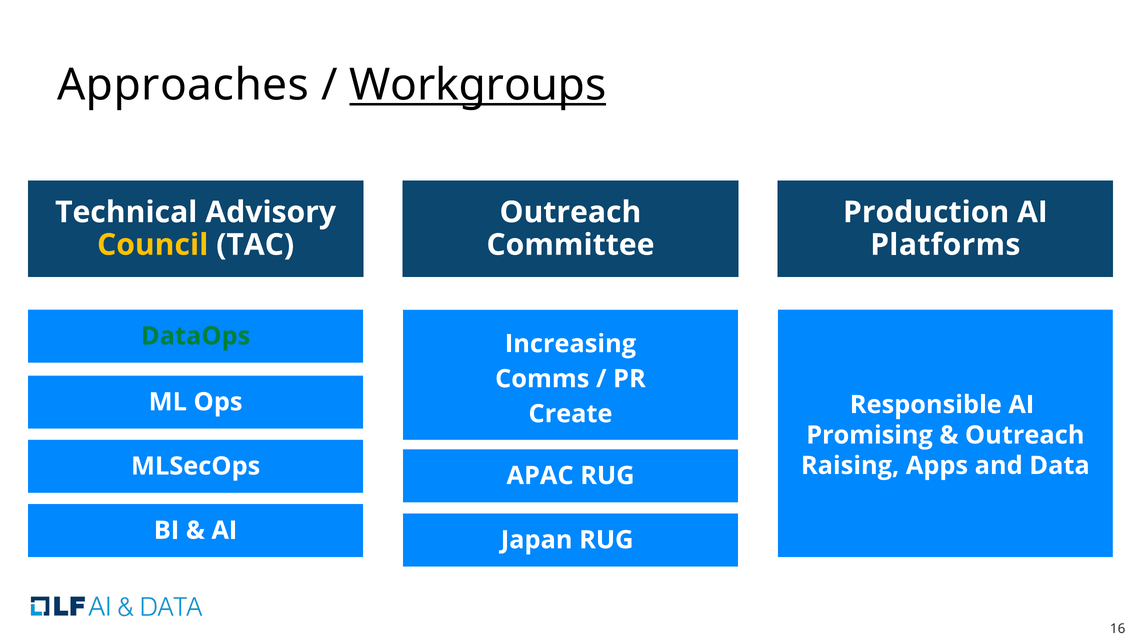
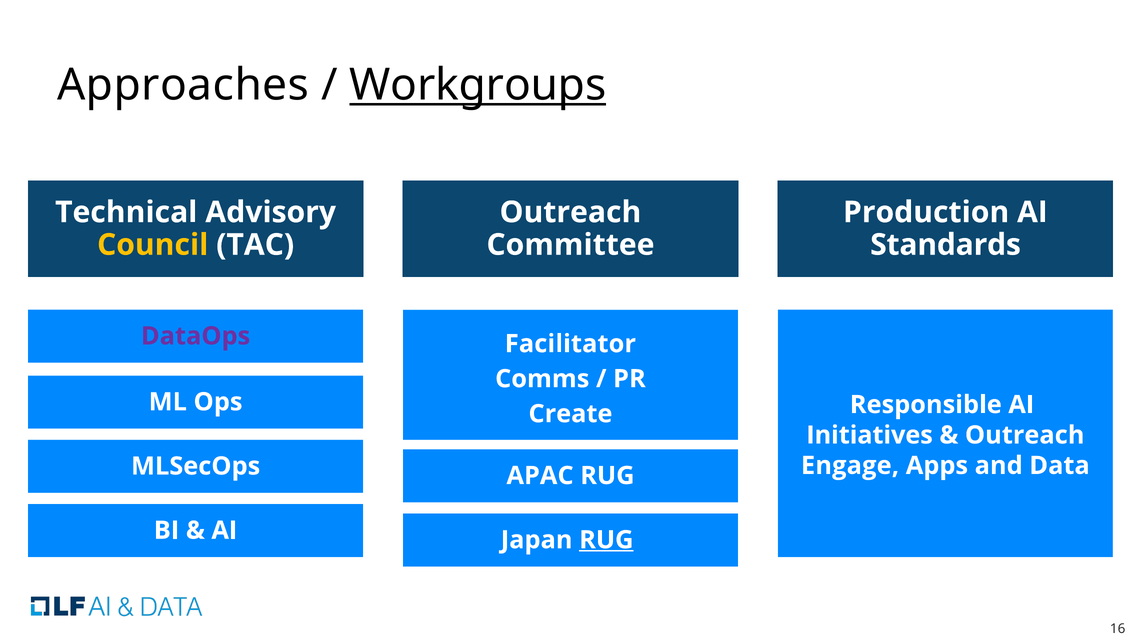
Platforms: Platforms -> Standards
DataOps colour: green -> purple
Increasing: Increasing -> Facilitator
Promising: Promising -> Initiatives
Raising: Raising -> Engage
RUG at (606, 540) underline: none -> present
